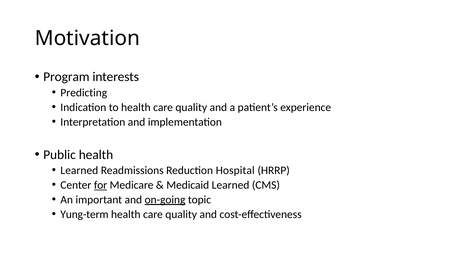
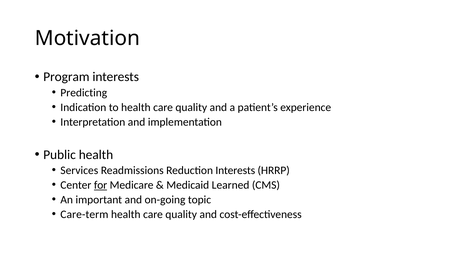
Learned at (79, 171): Learned -> Services
Reduction Hospital: Hospital -> Interests
on-going underline: present -> none
Yung-term: Yung-term -> Care-term
